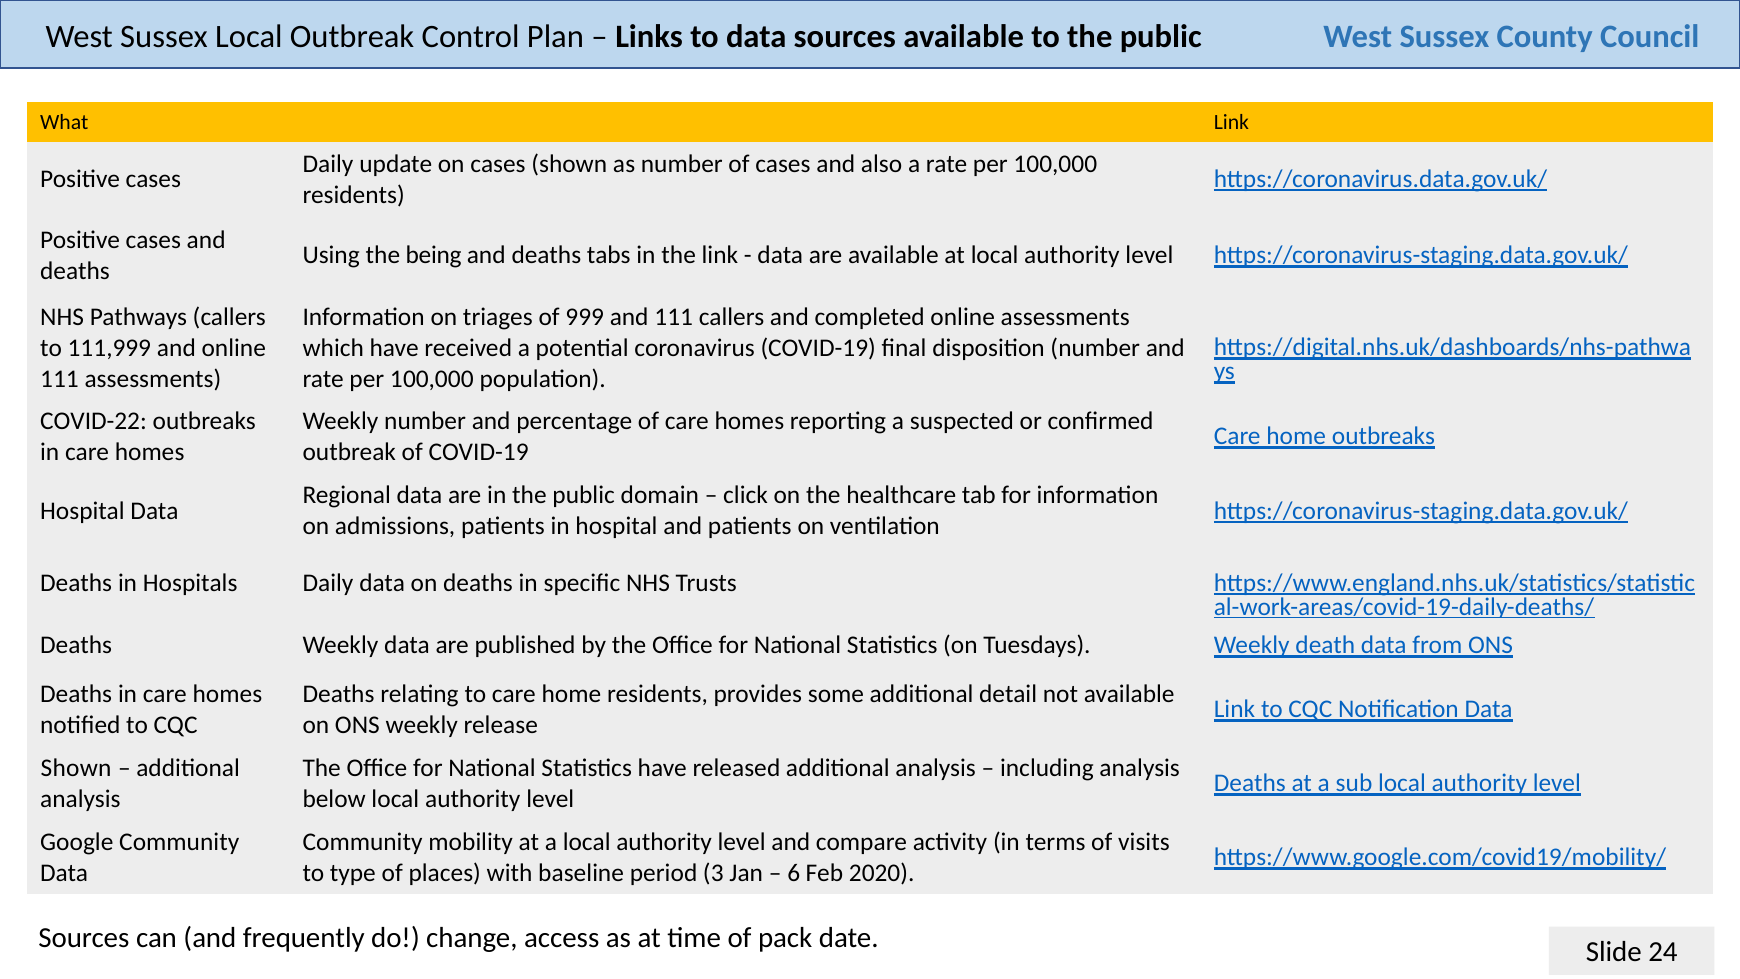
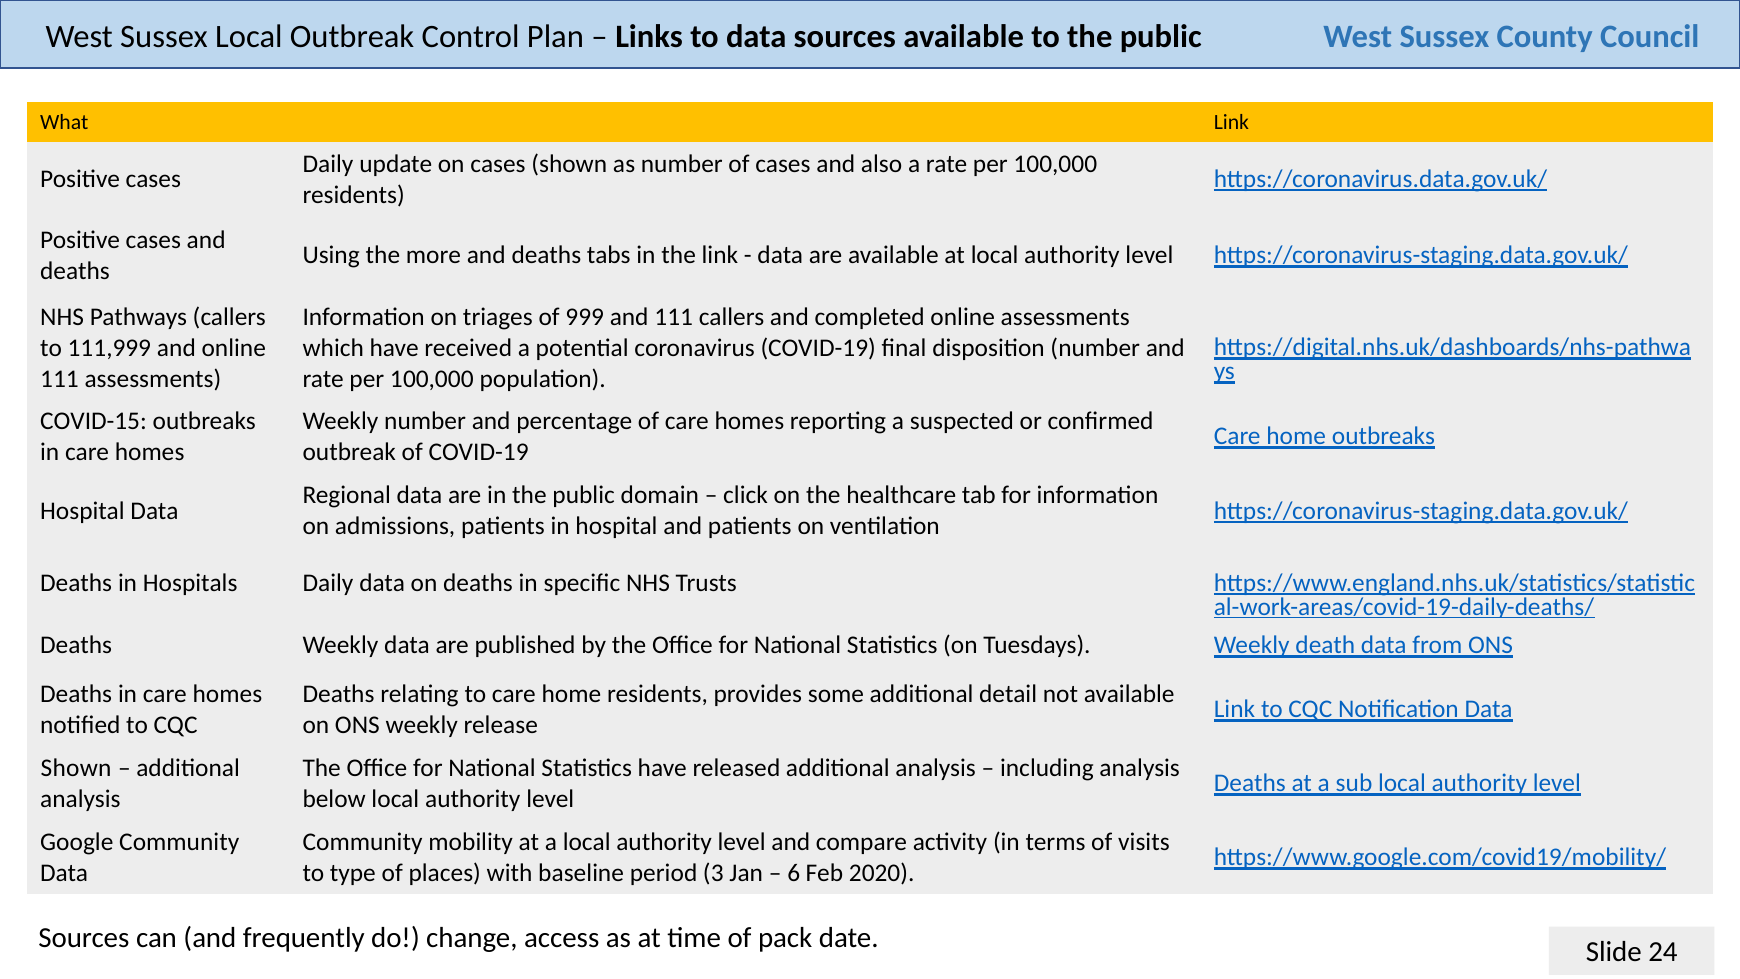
being: being -> more
COVID-22: COVID-22 -> COVID-15
